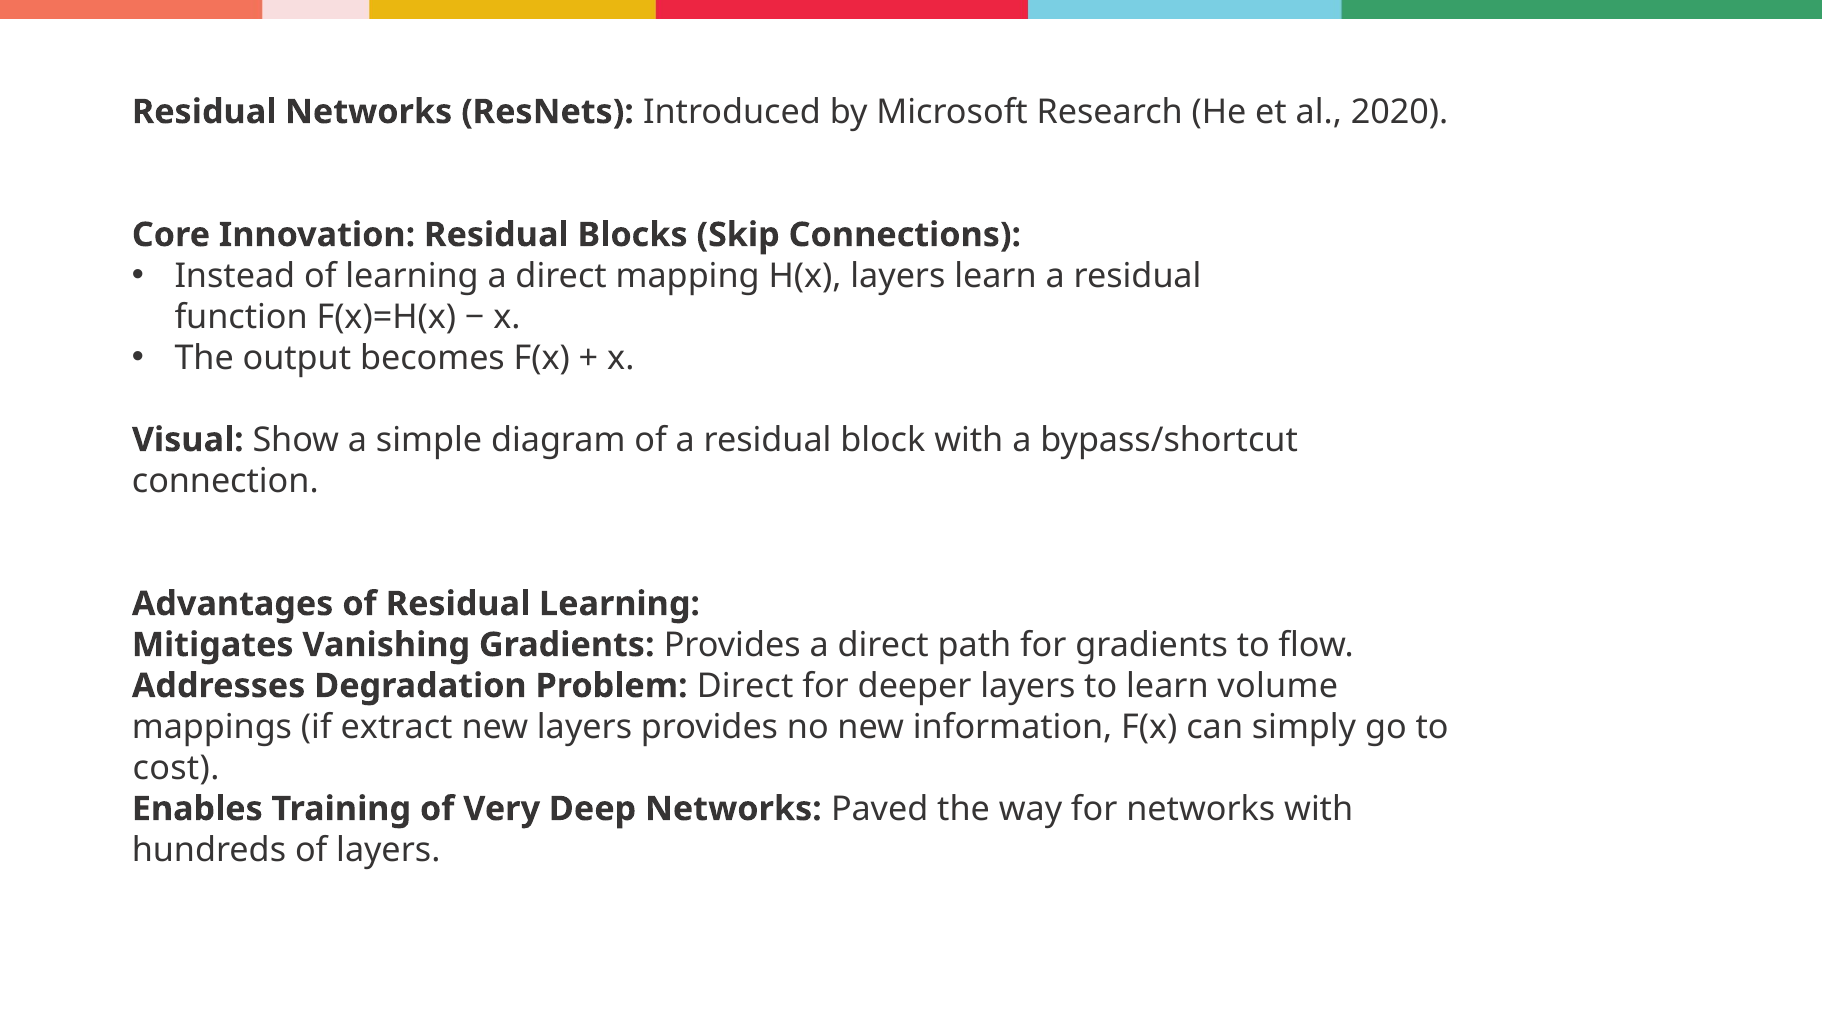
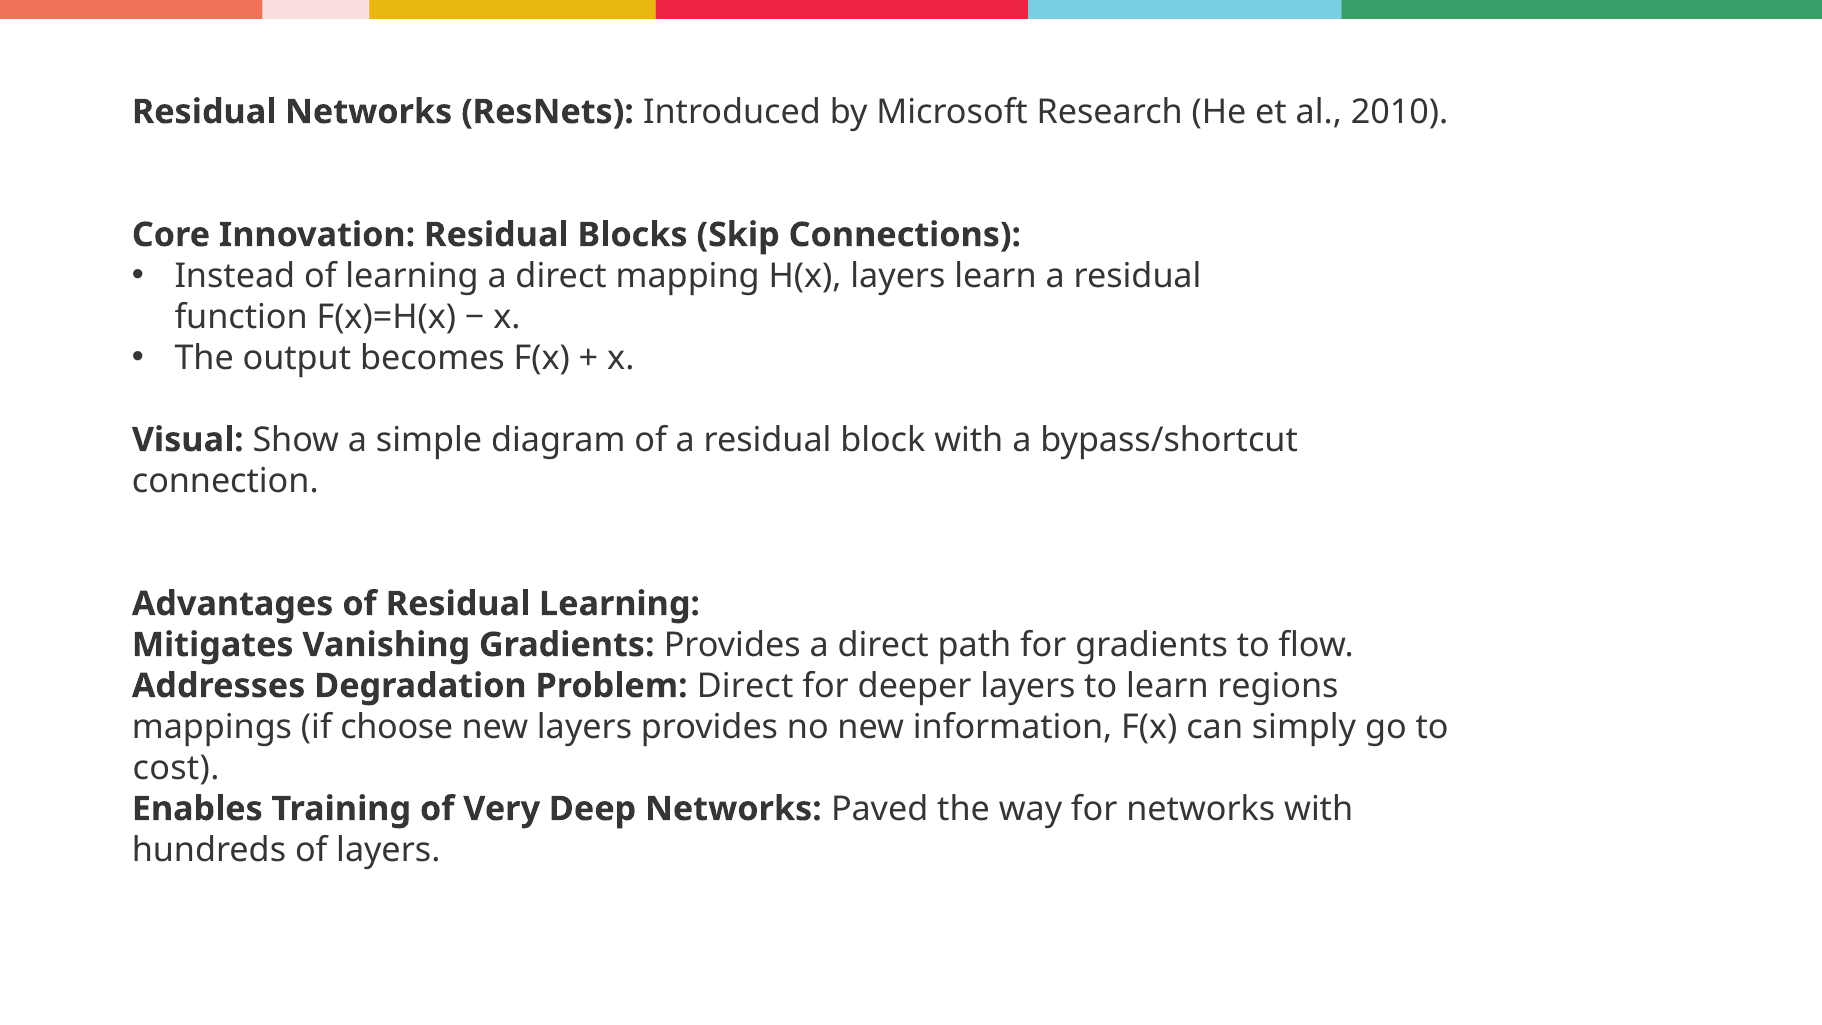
2020: 2020 -> 2010
volume: volume -> regions
extract: extract -> choose
